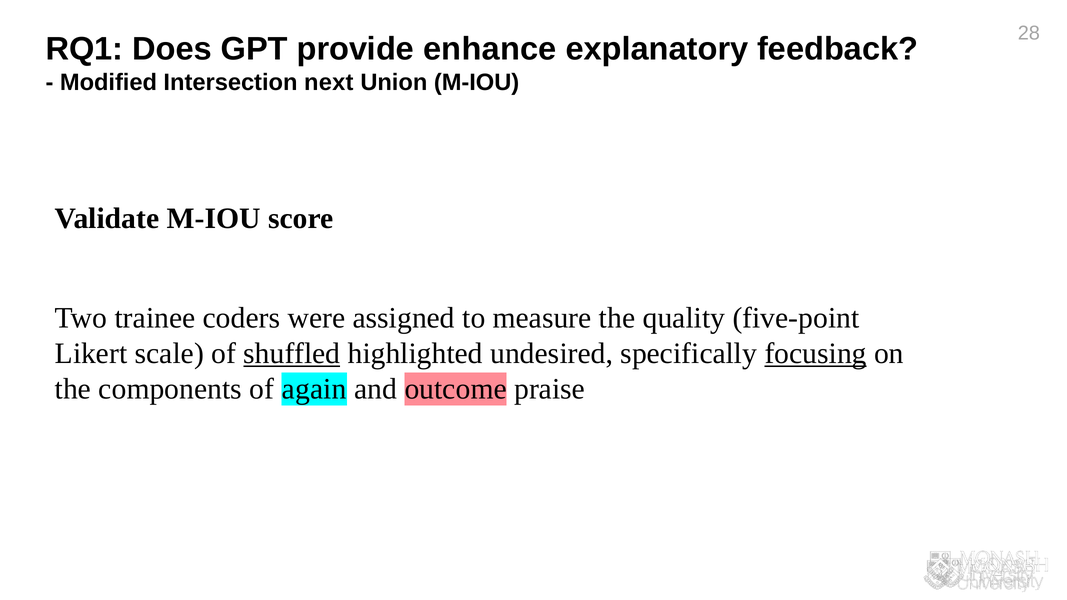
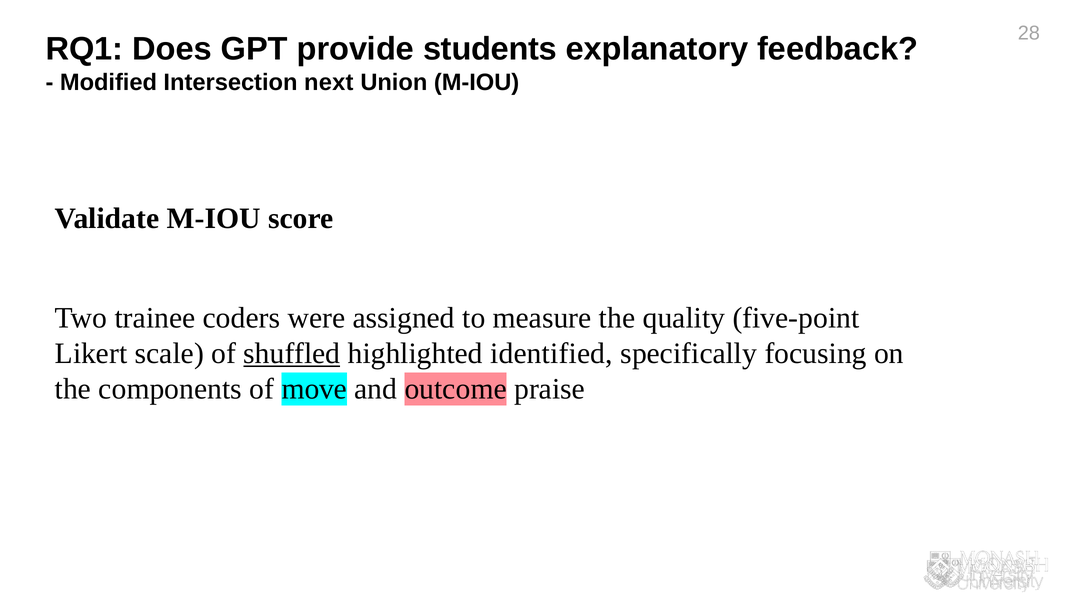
enhance: enhance -> students
undesired: undesired -> identified
focusing underline: present -> none
again: again -> move
